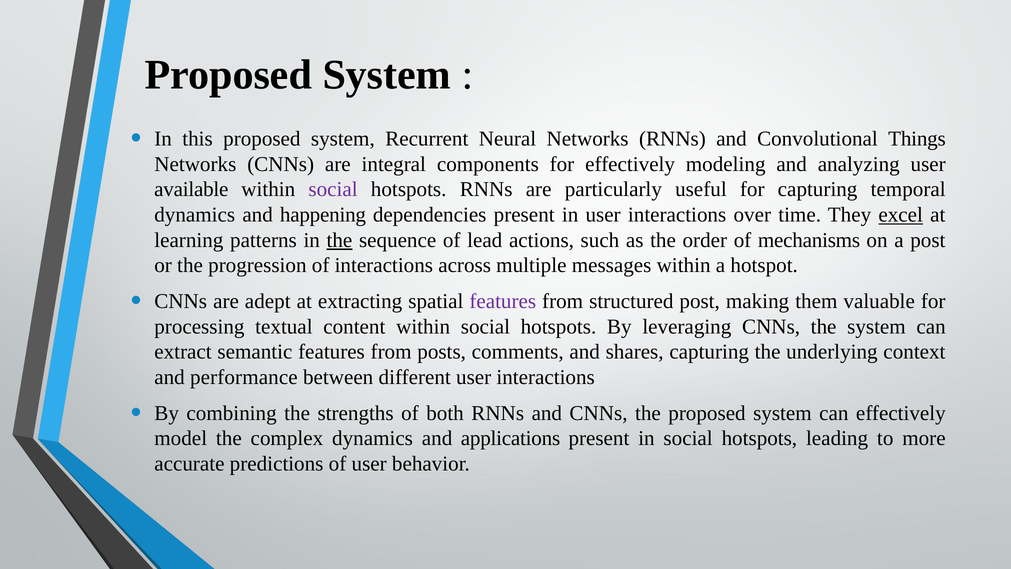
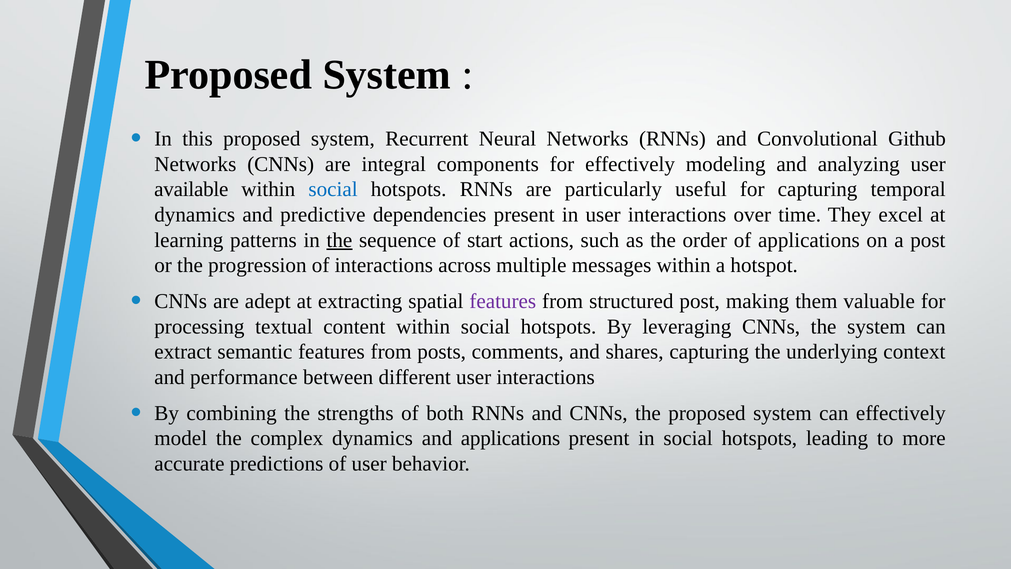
Things: Things -> Github
social at (333, 189) colour: purple -> blue
happening: happening -> predictive
excel underline: present -> none
lead: lead -> start
of mechanisms: mechanisms -> applications
